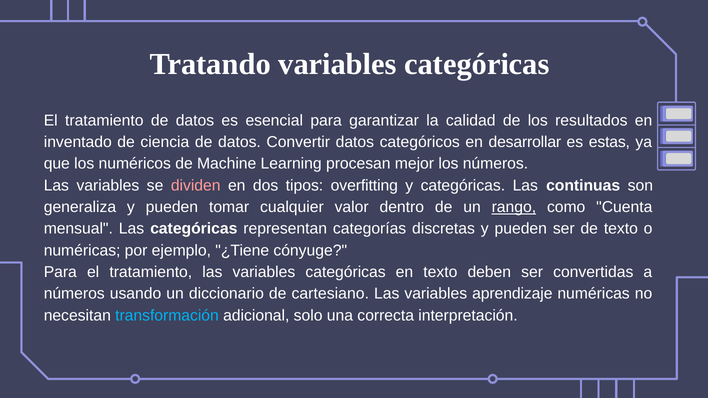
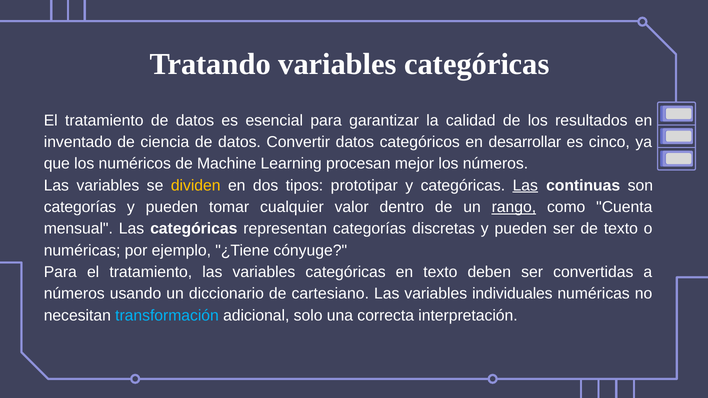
estas: estas -> cinco
dividen colour: pink -> yellow
overfitting: overfitting -> prototipar
Las at (525, 186) underline: none -> present
generaliza at (80, 207): generaliza -> categorías
aprendizaje: aprendizaje -> individuales
